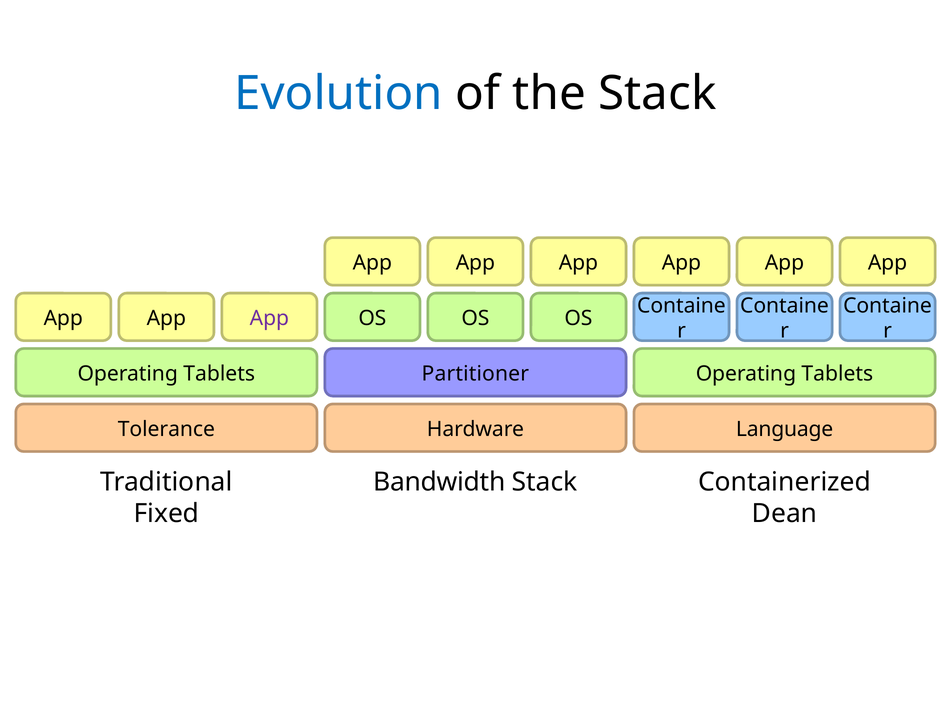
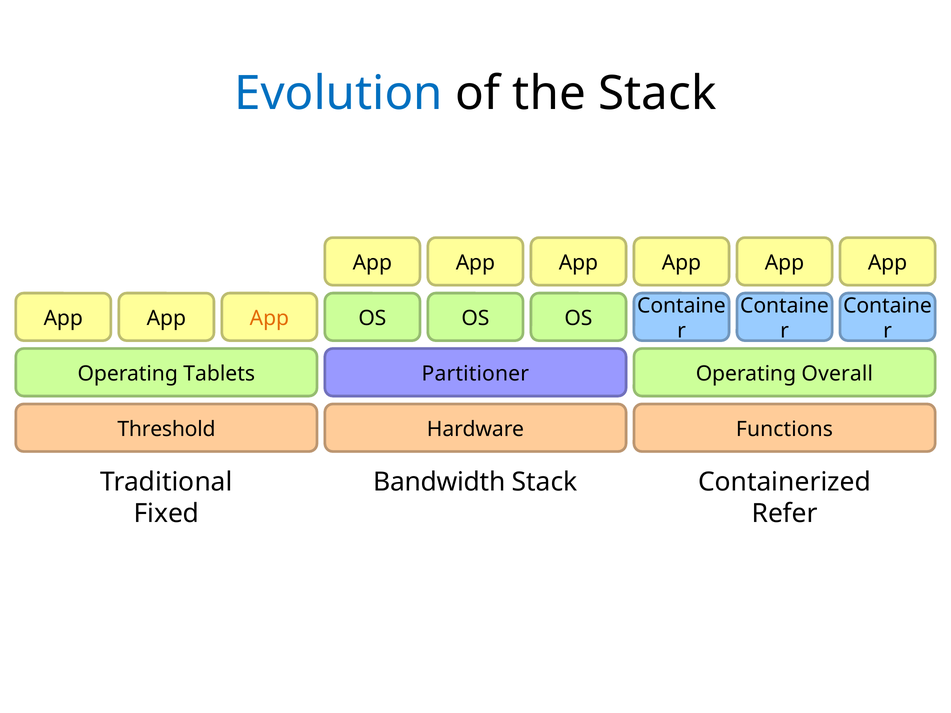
App at (269, 318) colour: purple -> orange
Tablets at (837, 374): Tablets -> Overall
Tolerance: Tolerance -> Threshold
Language: Language -> Functions
Dean: Dean -> Refer
